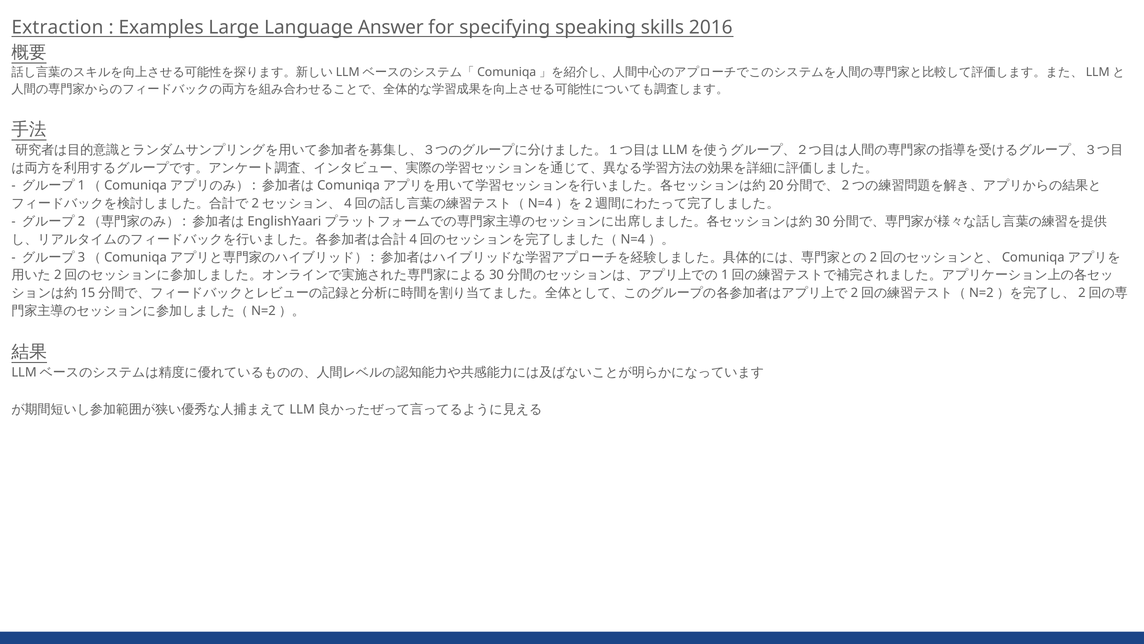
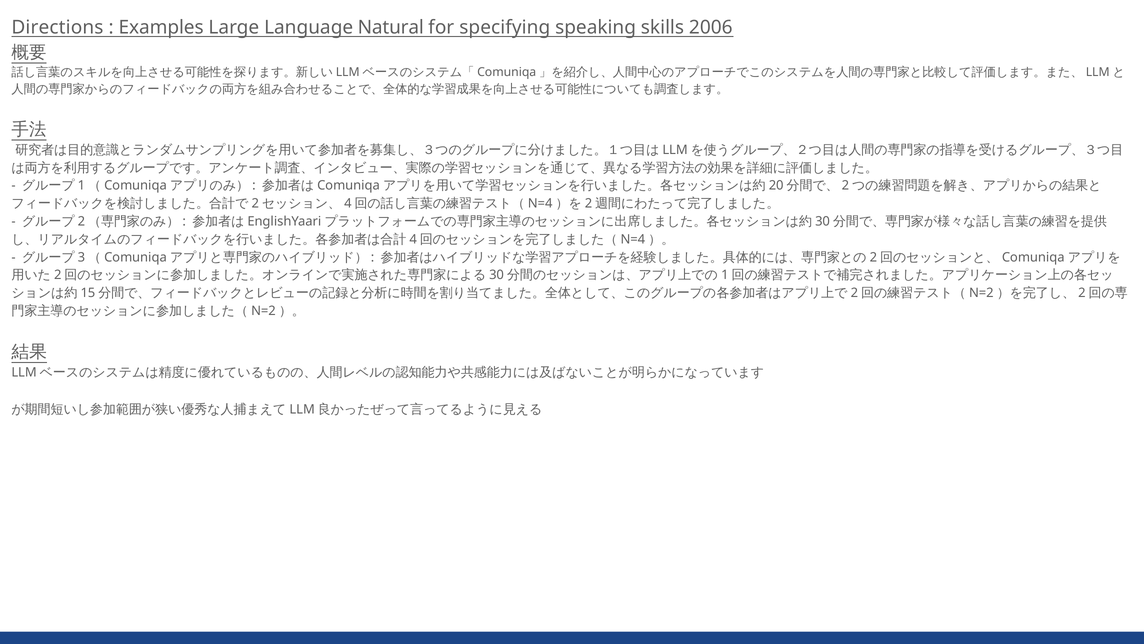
Extraction: Extraction -> Directions
Answer: Answer -> Natural
2016: 2016 -> 2006
